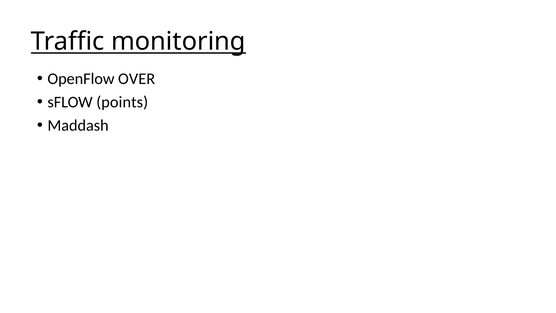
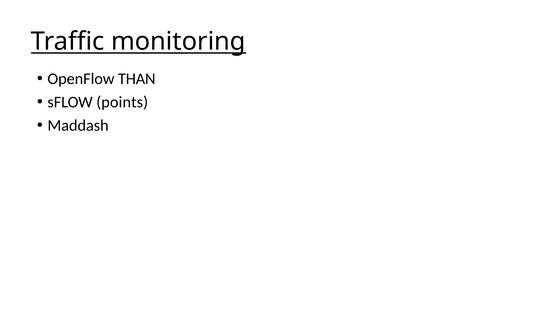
OVER: OVER -> THAN
